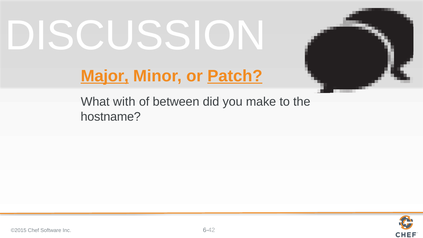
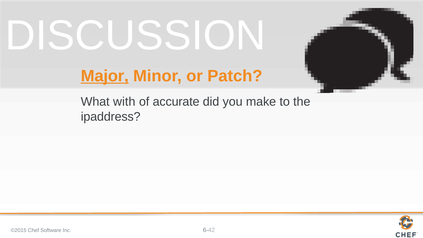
Patch underline: present -> none
between: between -> accurate
hostname: hostname -> ipaddress
